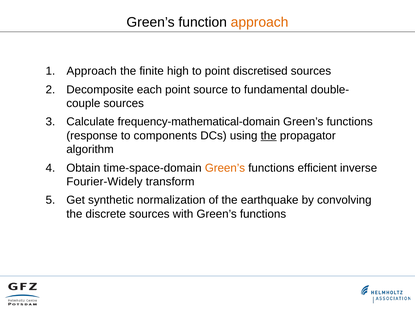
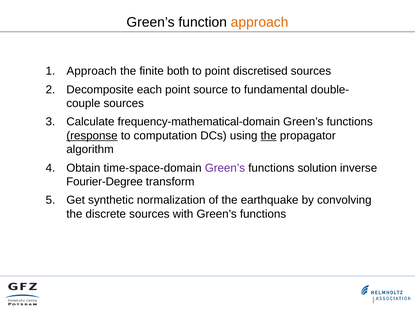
high: high -> both
response underline: none -> present
components: components -> computation
Green’s at (225, 168) colour: orange -> purple
efficient: efficient -> solution
Fourier-Widely: Fourier-Widely -> Fourier-Degree
